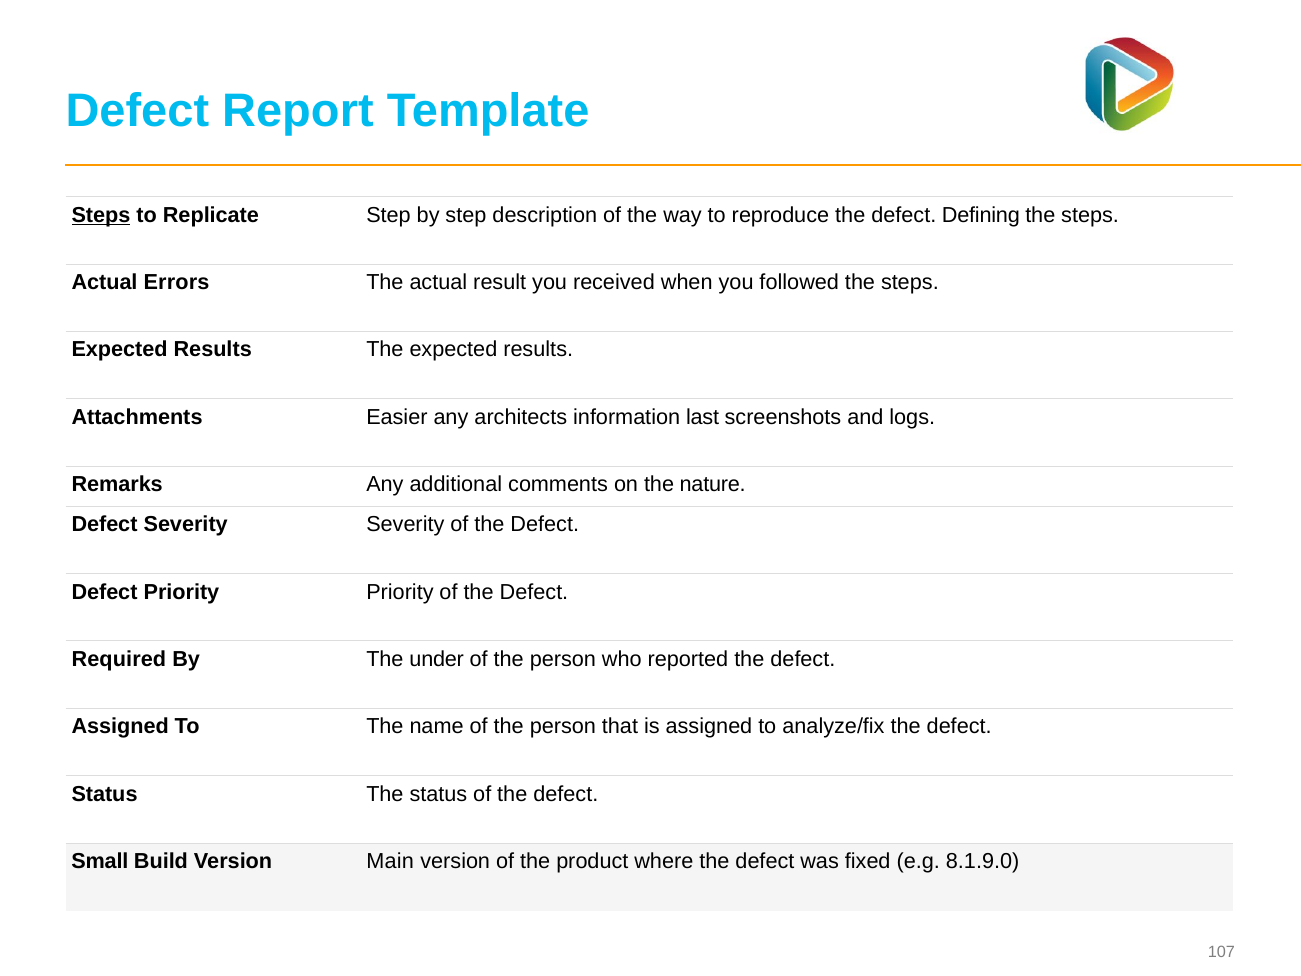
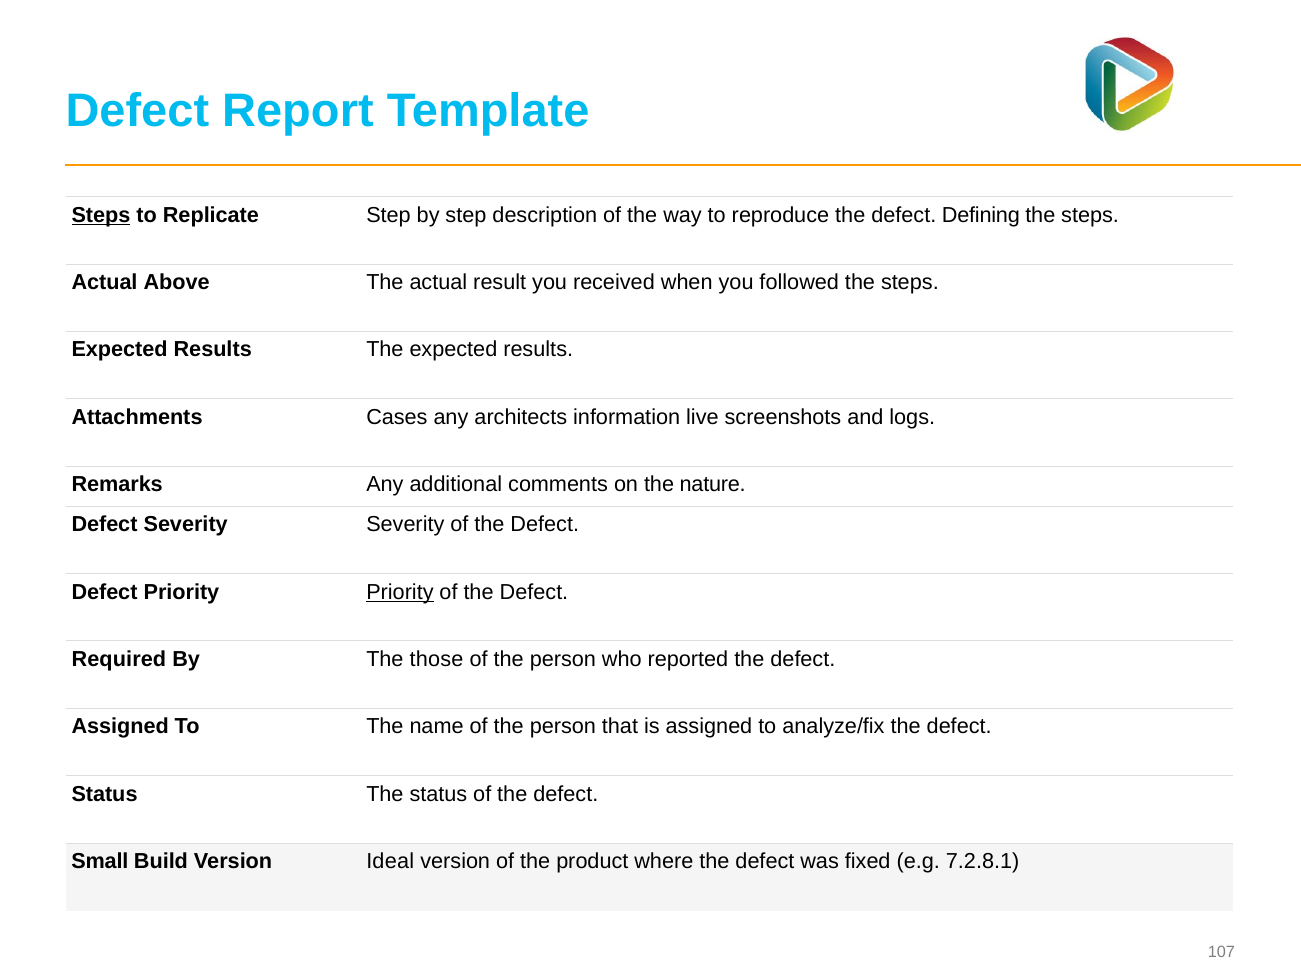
Errors: Errors -> Above
Easier: Easier -> Cases
last: last -> live
Priority at (400, 592) underline: none -> present
under: under -> those
Main: Main -> Ideal
8.1.9.0: 8.1.9.0 -> 7.2.8.1
